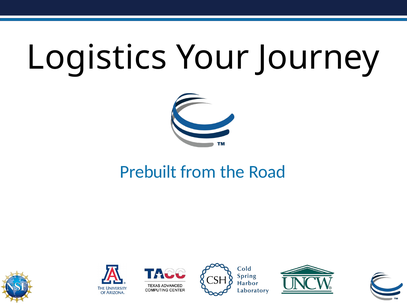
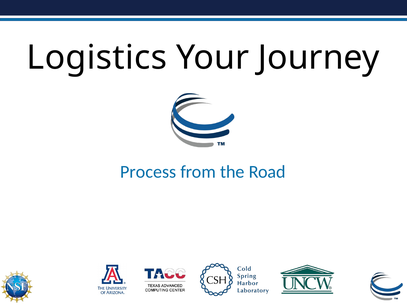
Prebuilt: Prebuilt -> Process
